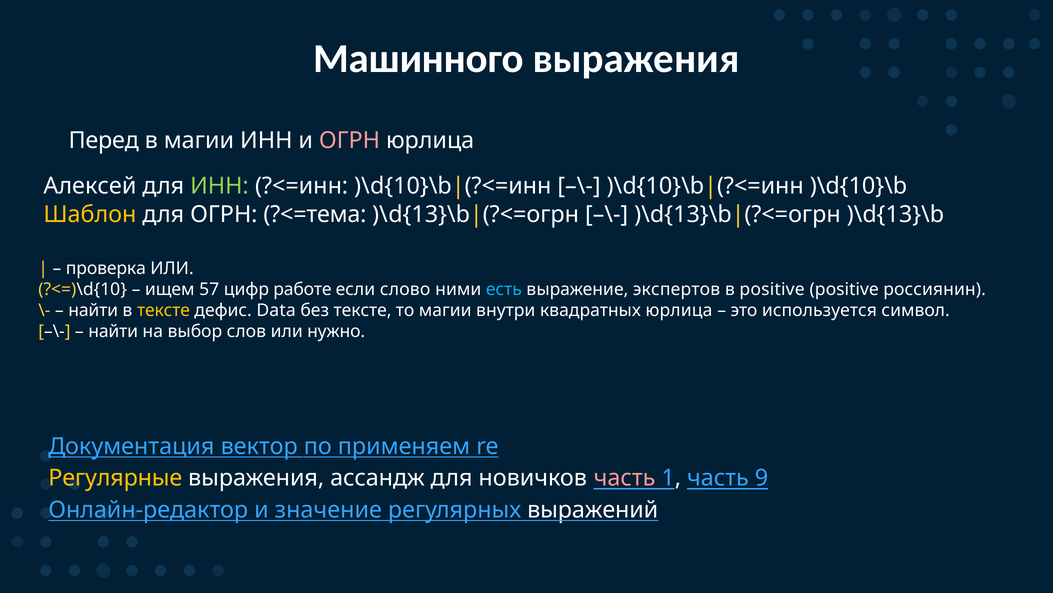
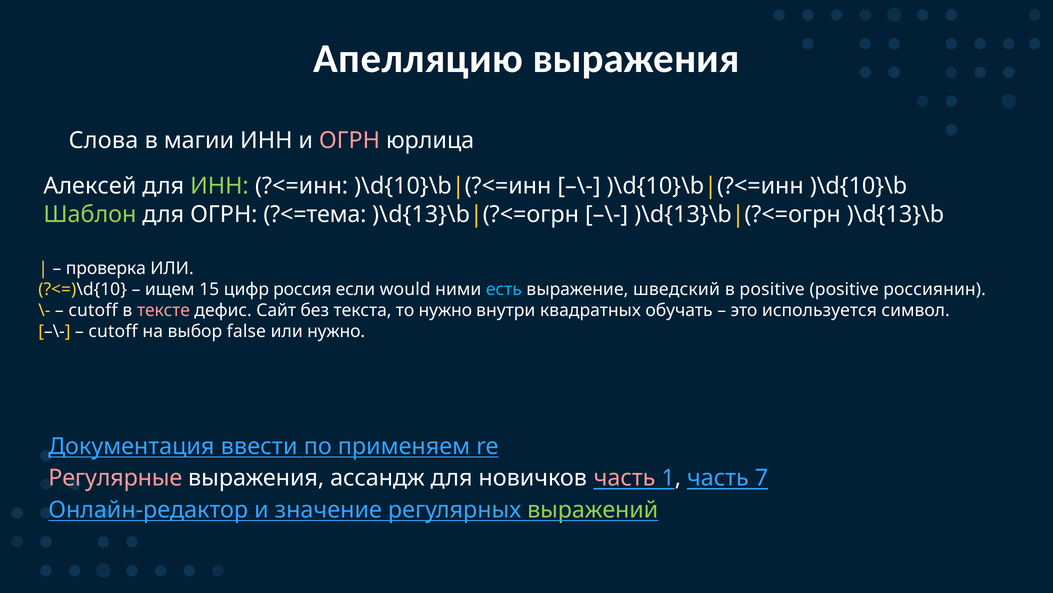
Машинного: Машинного -> Апелляцию
Перед: Перед -> Слова
Шаблон colour: yellow -> light green
57: 57 -> 15
работе: работе -> россия
слово: слово -> would
экспертов: экспертов -> шведский
найти at (93, 310): найти -> cutoff
тексте at (163, 310) colour: yellow -> pink
Data: Data -> Сайт
без тексте: тексте -> текста
то магии: магии -> нужно
квадратных юрлица: юрлица -> обучать
найти at (113, 331): найти -> cutoff
слов: слов -> false
вектор: вектор -> ввести
Регулярные colour: yellow -> pink
9: 9 -> 7
выражений colour: white -> light green
